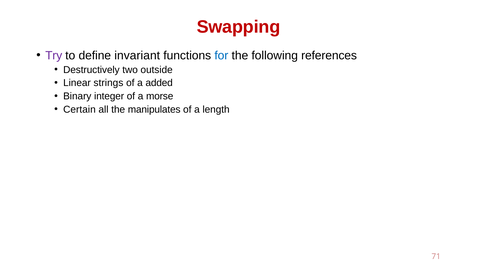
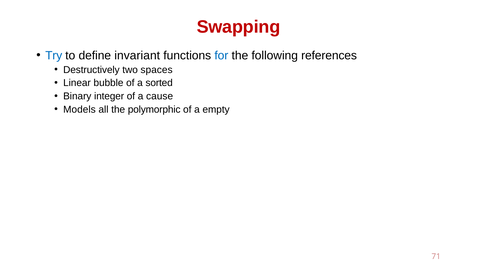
Try colour: purple -> blue
outside: outside -> spaces
strings: strings -> bubble
added: added -> sorted
morse: morse -> cause
Certain: Certain -> Models
manipulates: manipulates -> polymorphic
length: length -> empty
